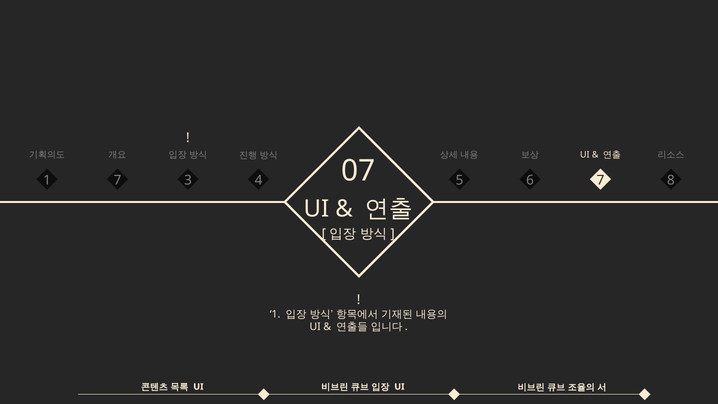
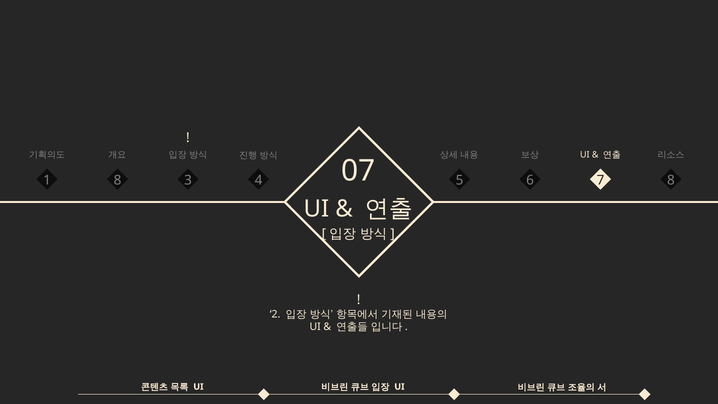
1 7: 7 -> 8
1 at (275, 314): 1 -> 2
